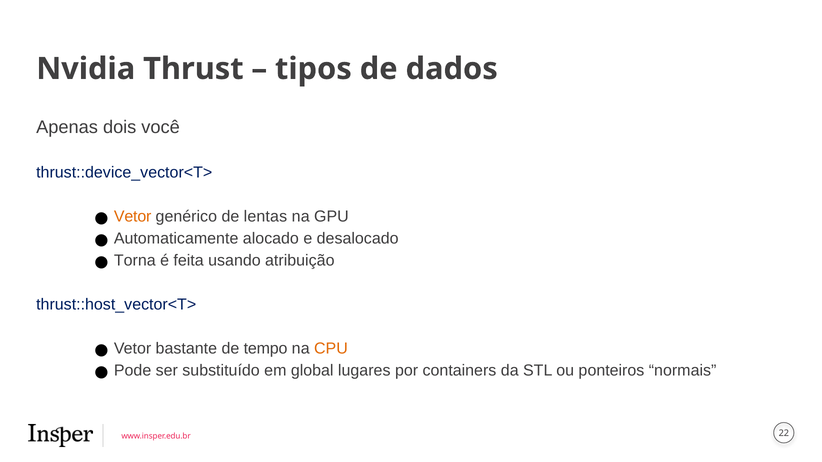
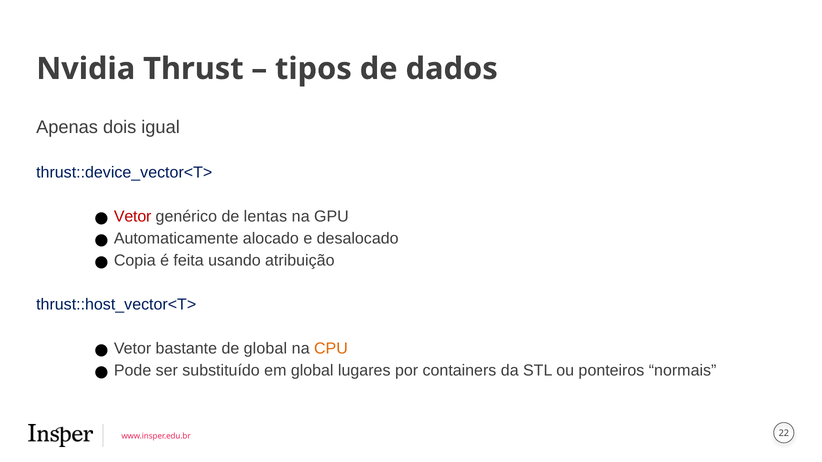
você: você -> igual
Vetor at (133, 217) colour: orange -> red
Torna: Torna -> Copia
de tempo: tempo -> global
